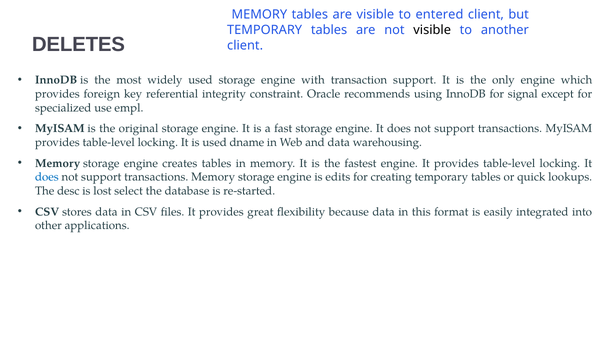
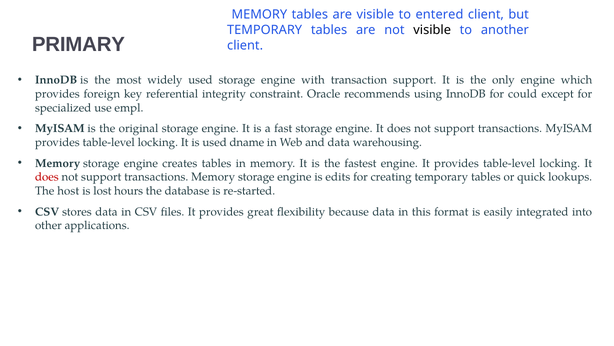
DELETES: DELETES -> PRIMARY
signal: signal -> could
does at (47, 177) colour: blue -> red
desc: desc -> host
select: select -> hours
